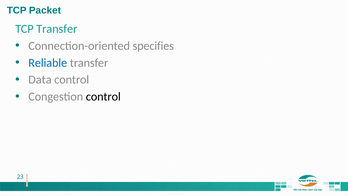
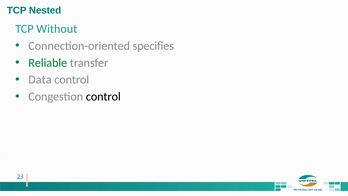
Packet: Packet -> Nested
TCP Transfer: Transfer -> Without
Reliable colour: blue -> green
